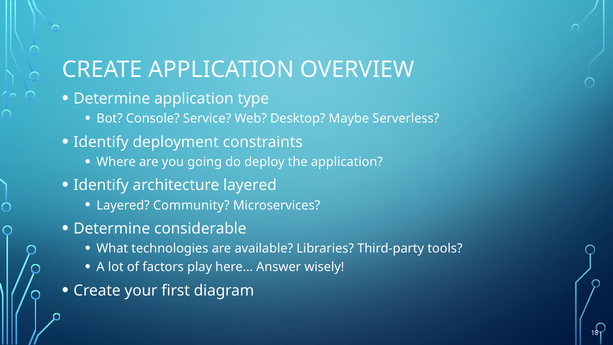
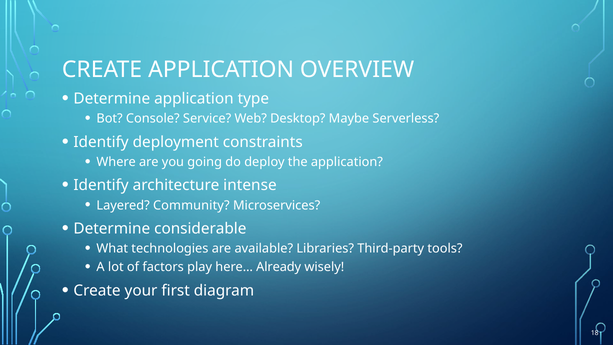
architecture layered: layered -> intense
Answer: Answer -> Already
